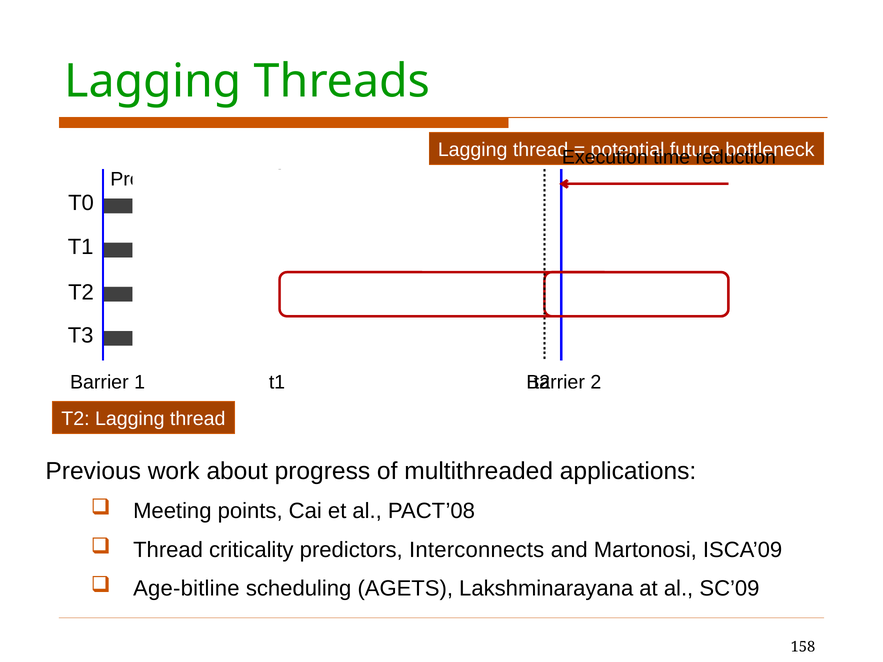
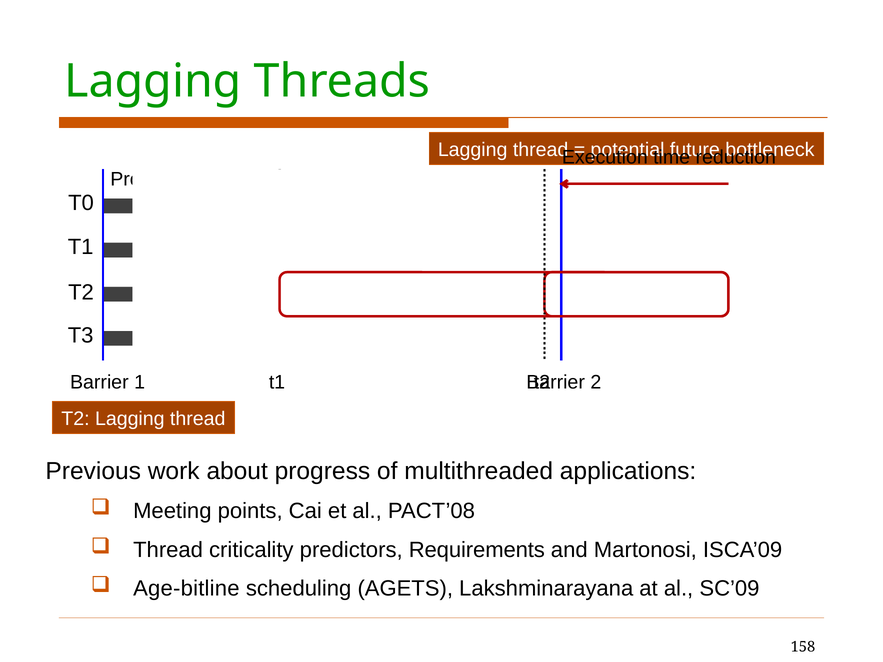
Interconnects: Interconnects -> Requirements
